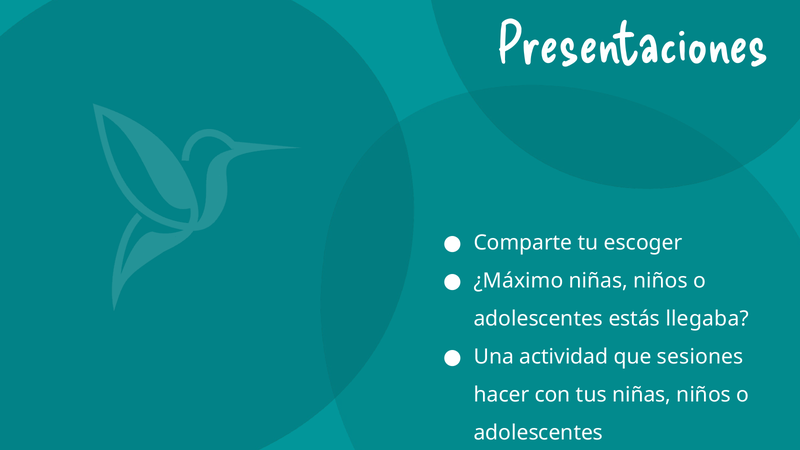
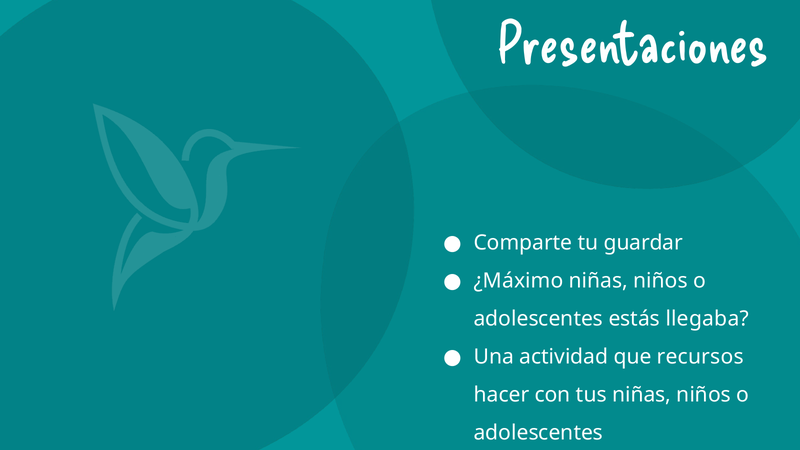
escoger: escoger -> guardar
sesiones: sesiones -> recursos
